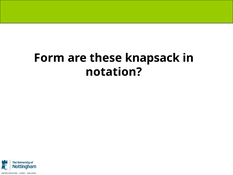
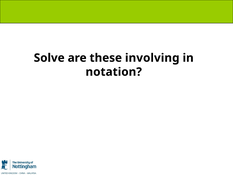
Form: Form -> Solve
knapsack: knapsack -> involving
